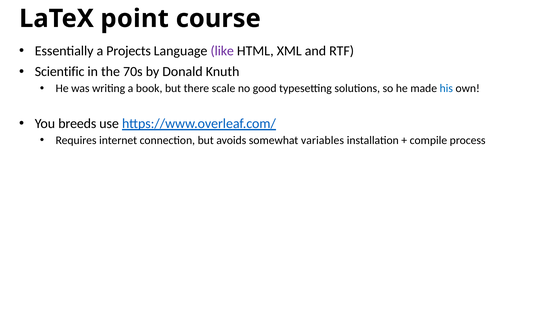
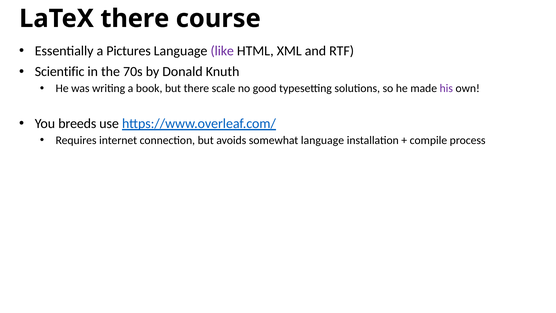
LaTeX point: point -> there
Projects: Projects -> Pictures
his colour: blue -> purple
somewhat variables: variables -> language
